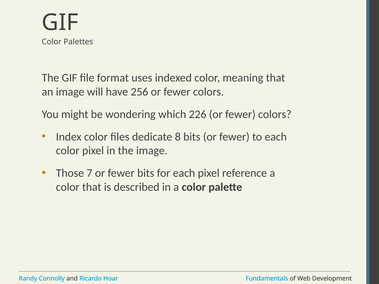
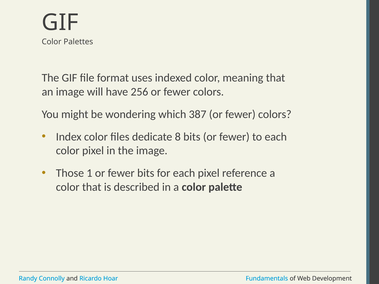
226: 226 -> 387
7: 7 -> 1
